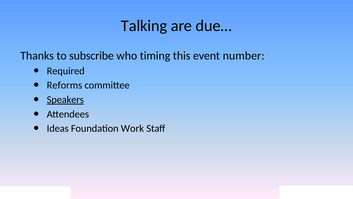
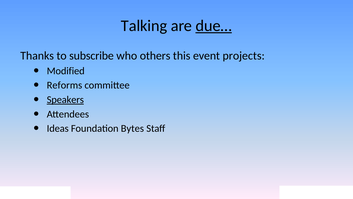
due… underline: none -> present
timing: timing -> others
number: number -> projects
Required: Required -> Modified
Work: Work -> Bytes
